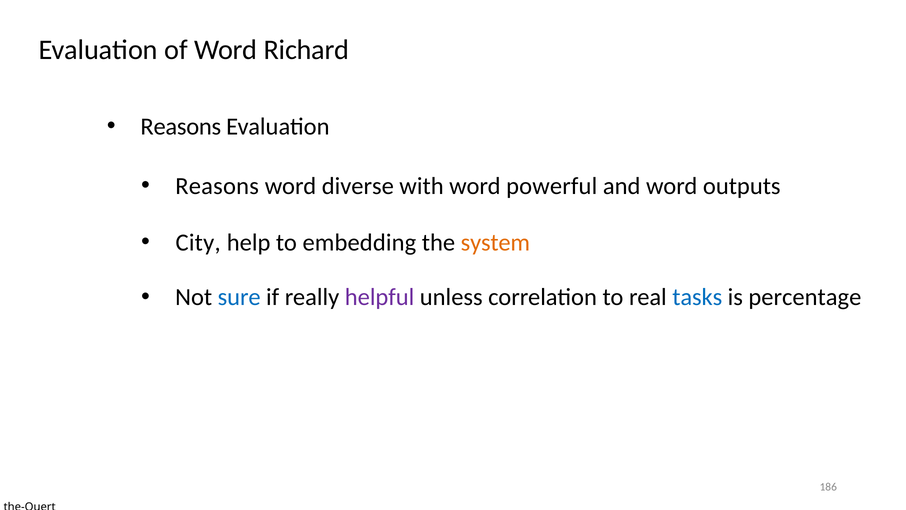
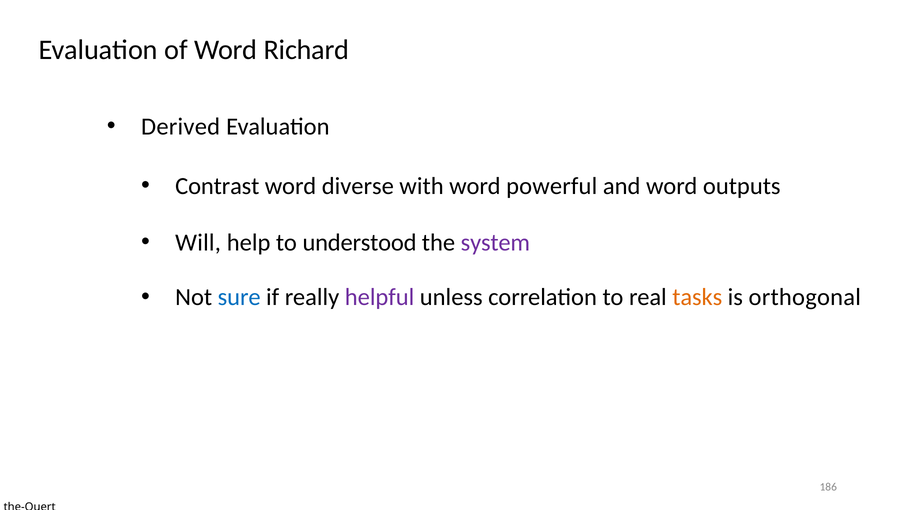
Reasons at (181, 126): Reasons -> Derived
Reasons at (217, 186): Reasons -> Contrast
City: City -> Will
embedding: embedding -> understood
system colour: orange -> purple
tasks colour: blue -> orange
percentage: percentage -> orthogonal
